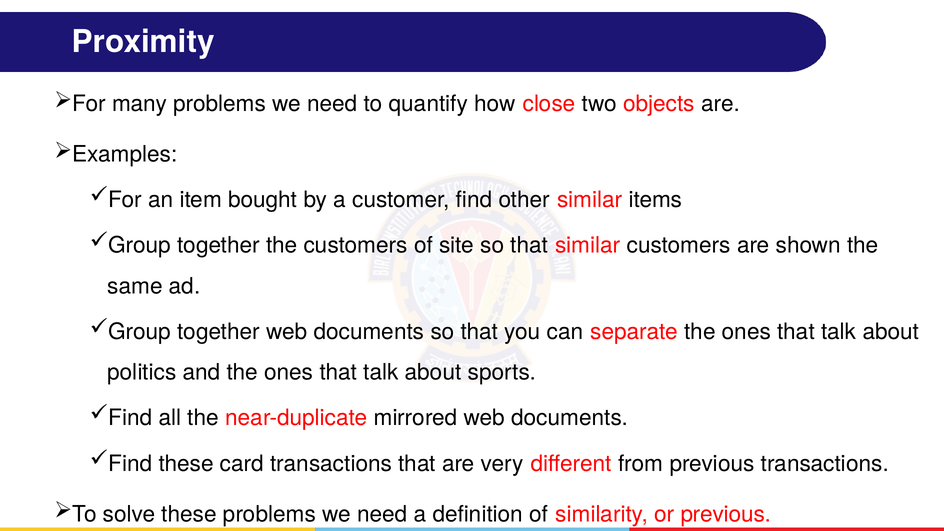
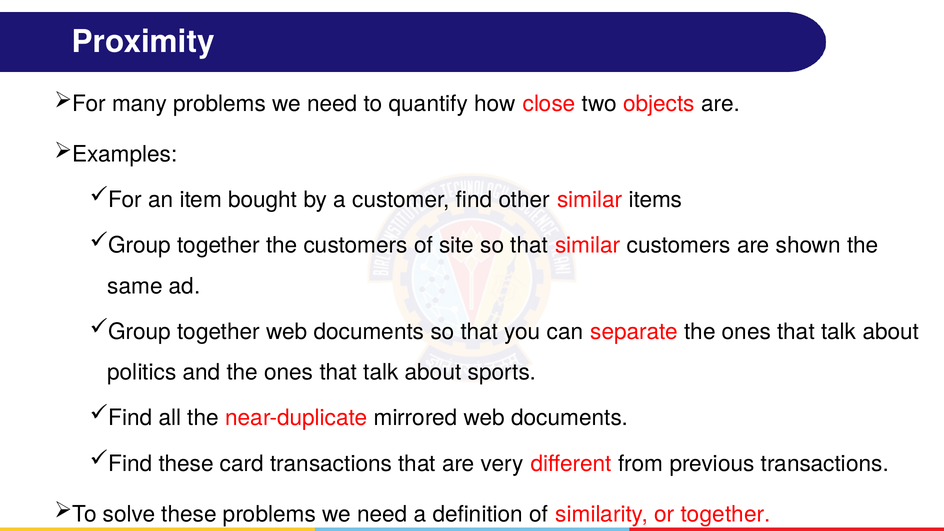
or previous: previous -> together
